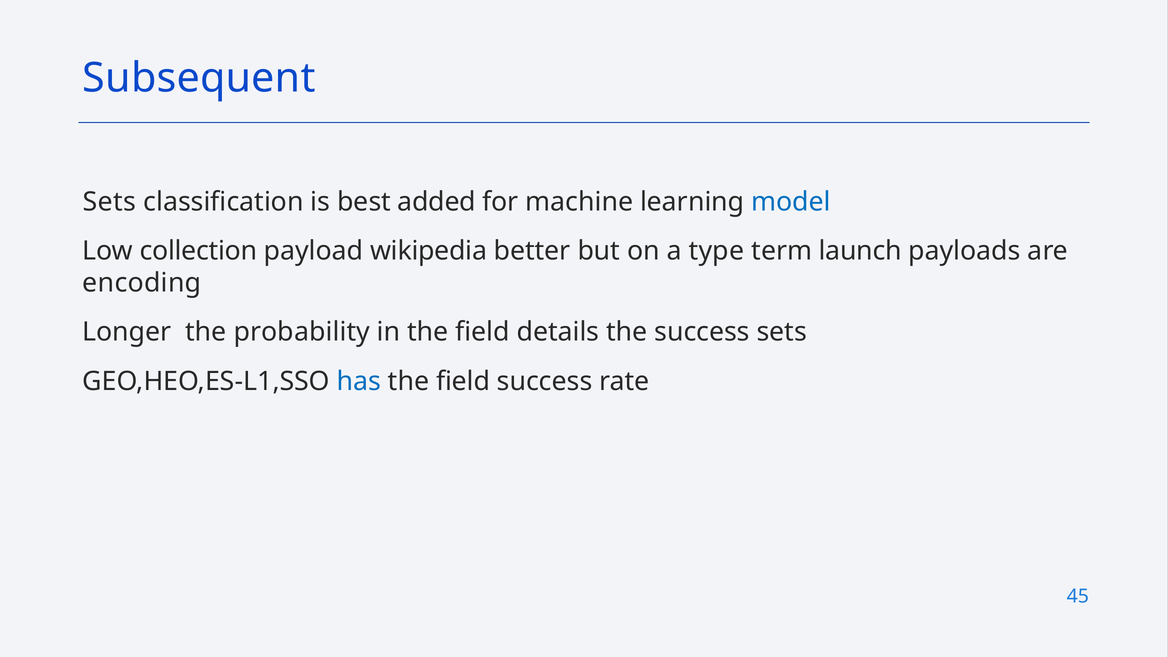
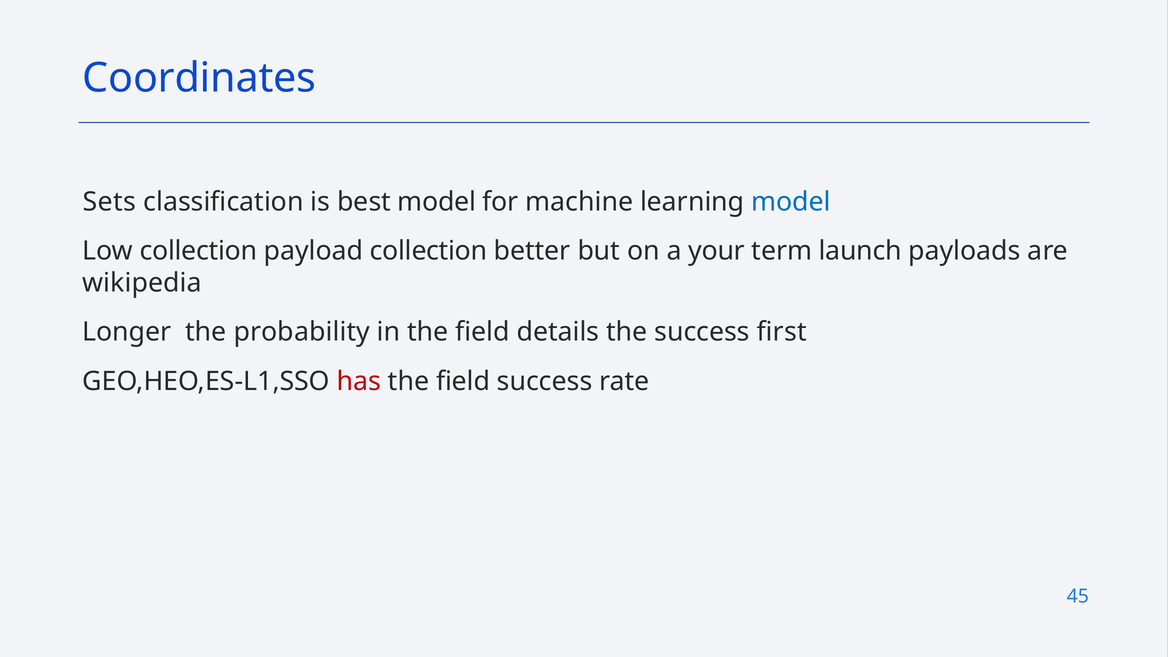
Subsequent: Subsequent -> Coordinates
best added: added -> model
payload wikipedia: wikipedia -> collection
type: type -> your
encoding: encoding -> wikipedia
success sets: sets -> first
has colour: blue -> red
